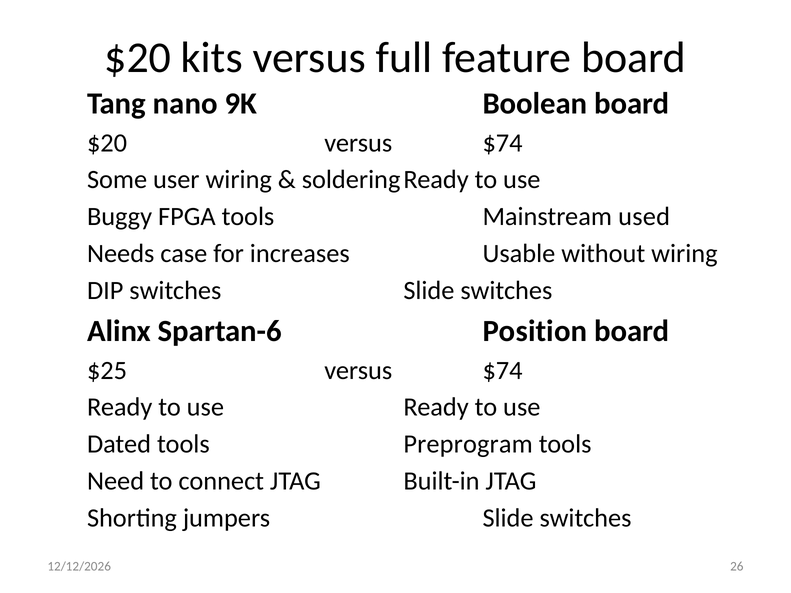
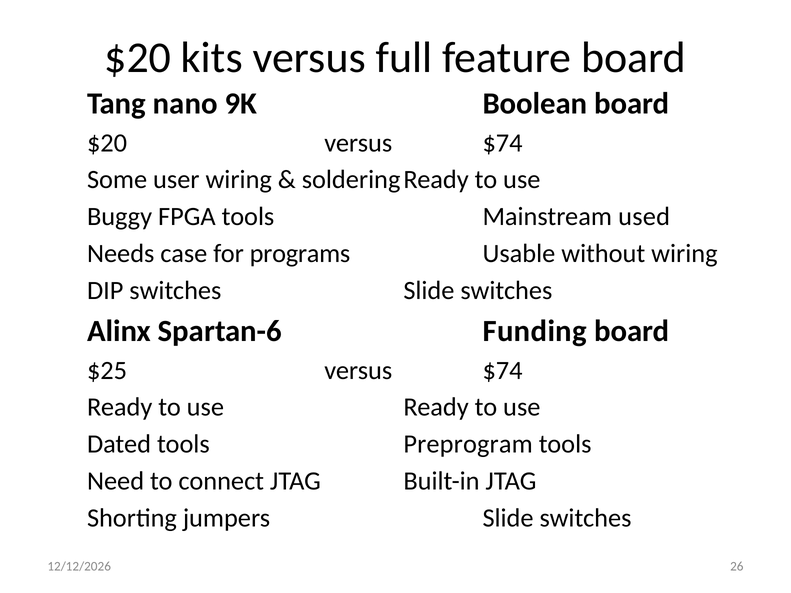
increases: increases -> programs
Position: Position -> Funding
